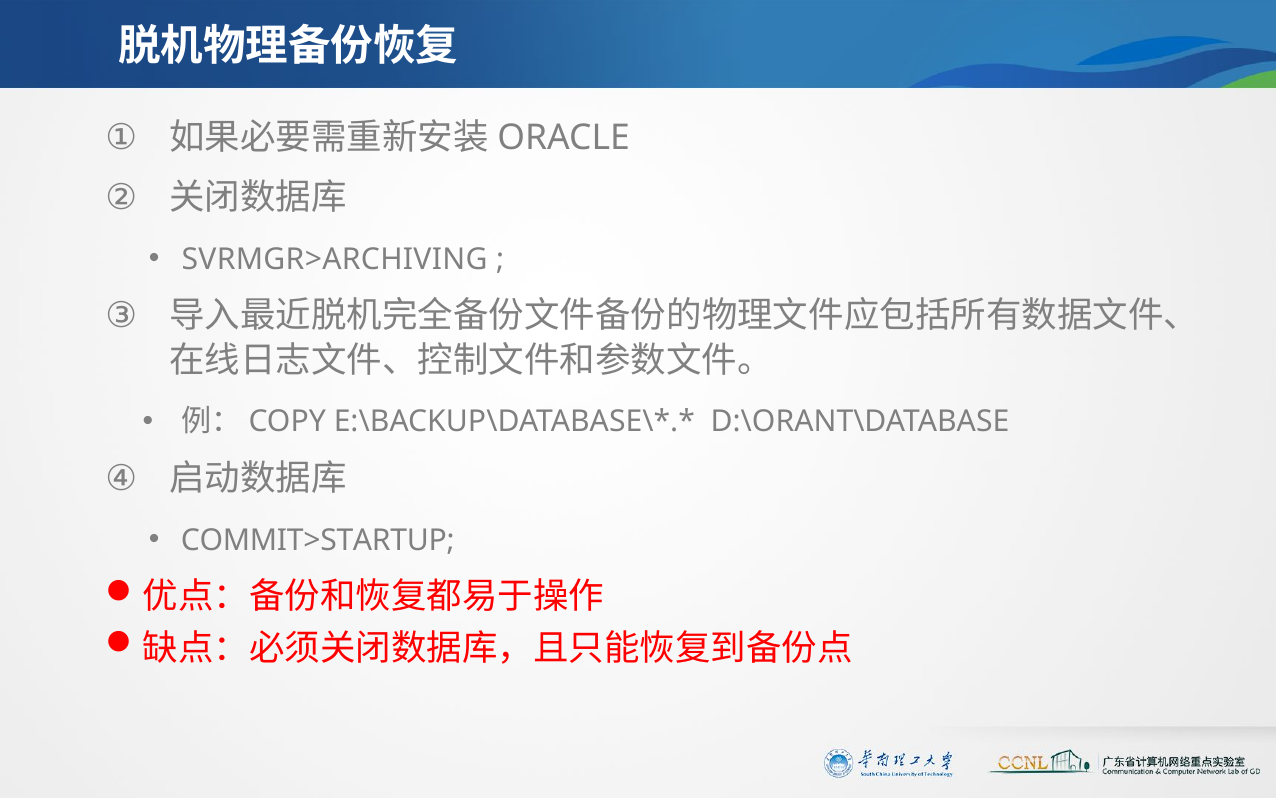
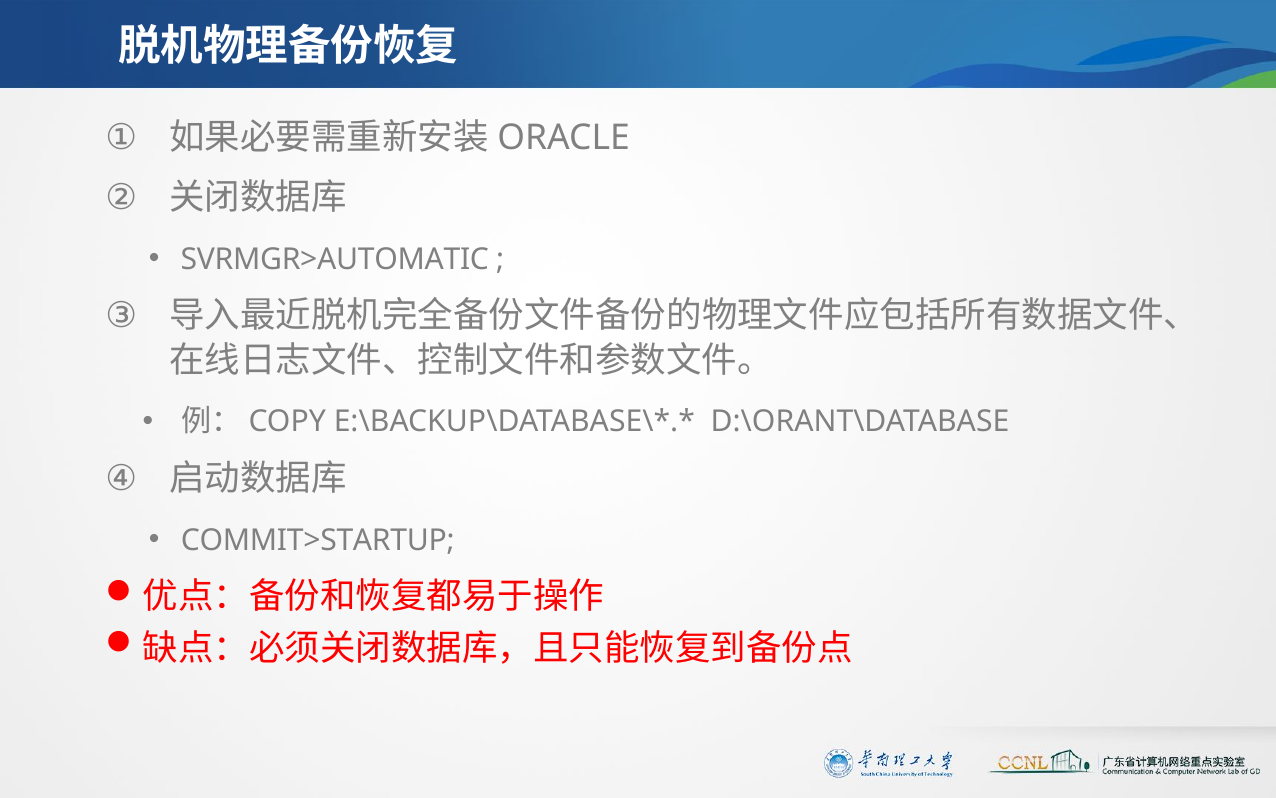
SVRMGR>ARCHIVING: SVRMGR>ARCHIVING -> SVRMGR>AUTOMATIC
